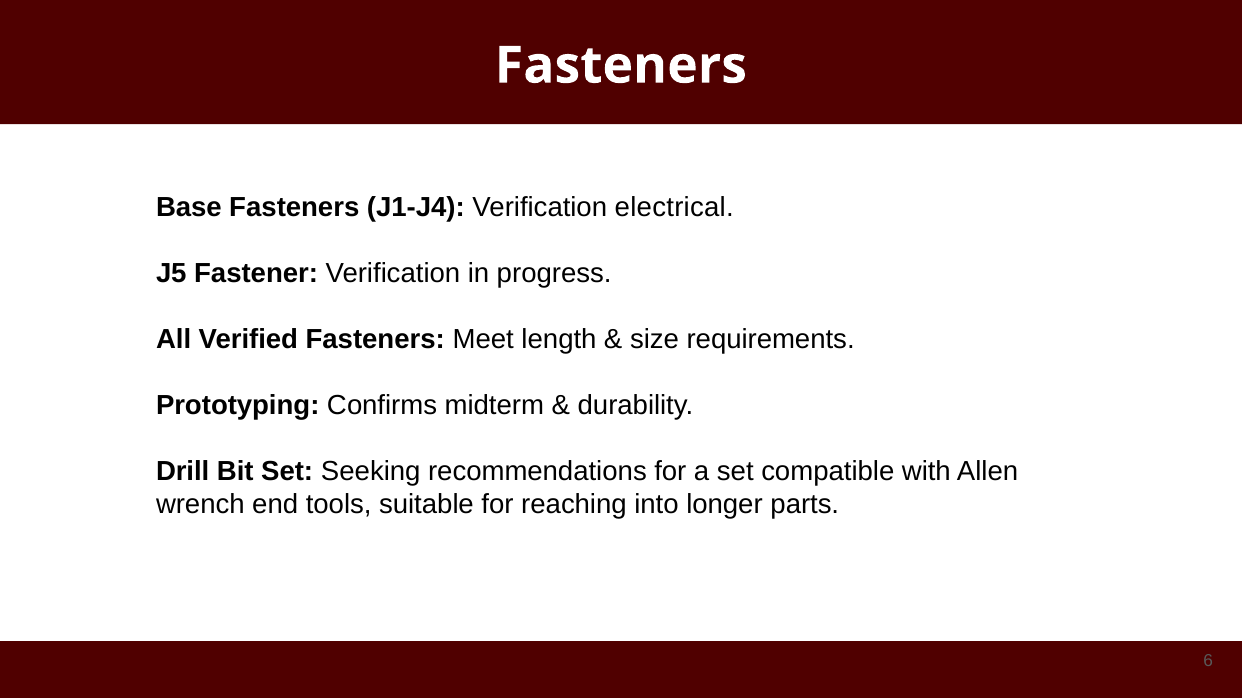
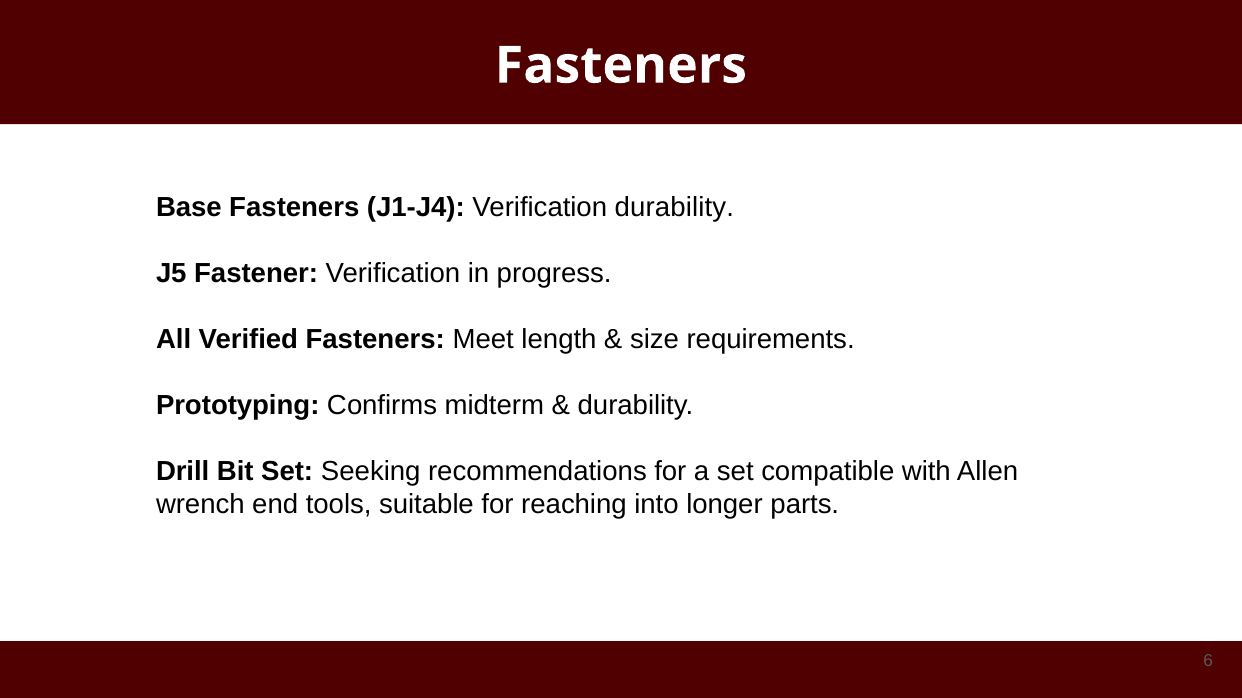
Verification electrical: electrical -> durability
